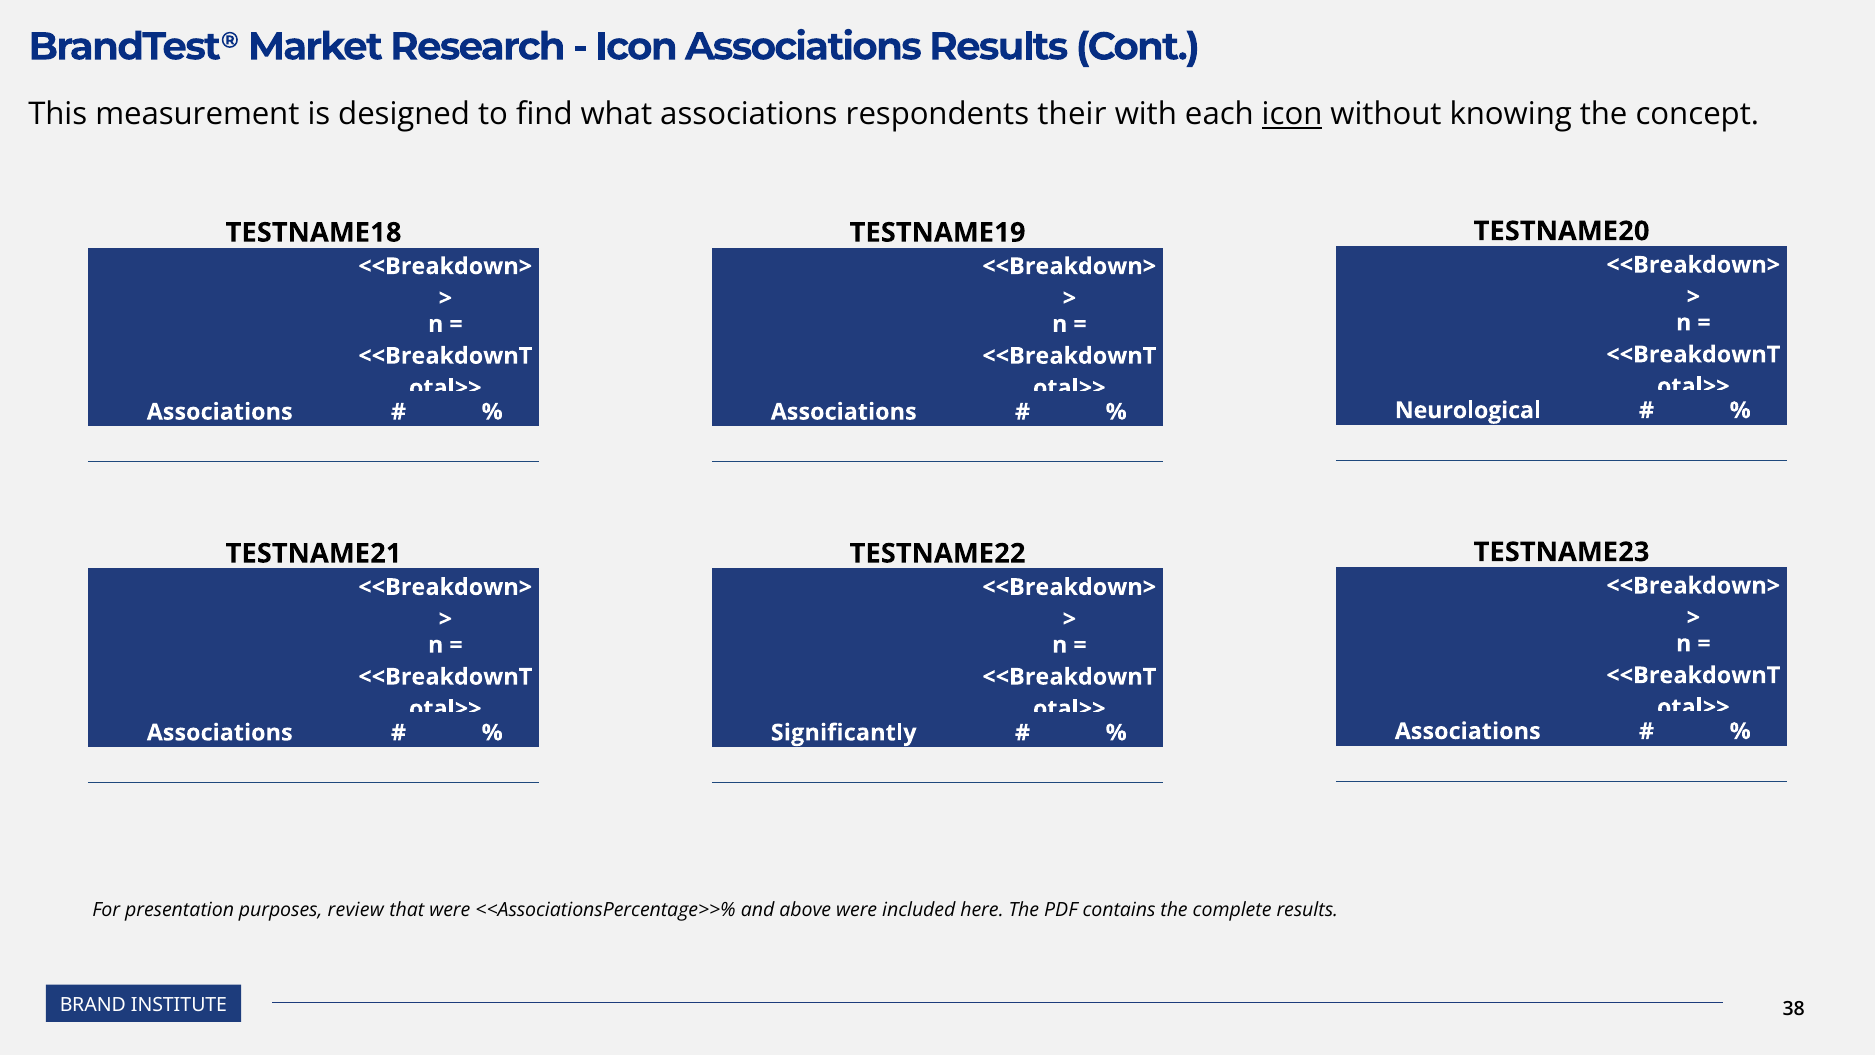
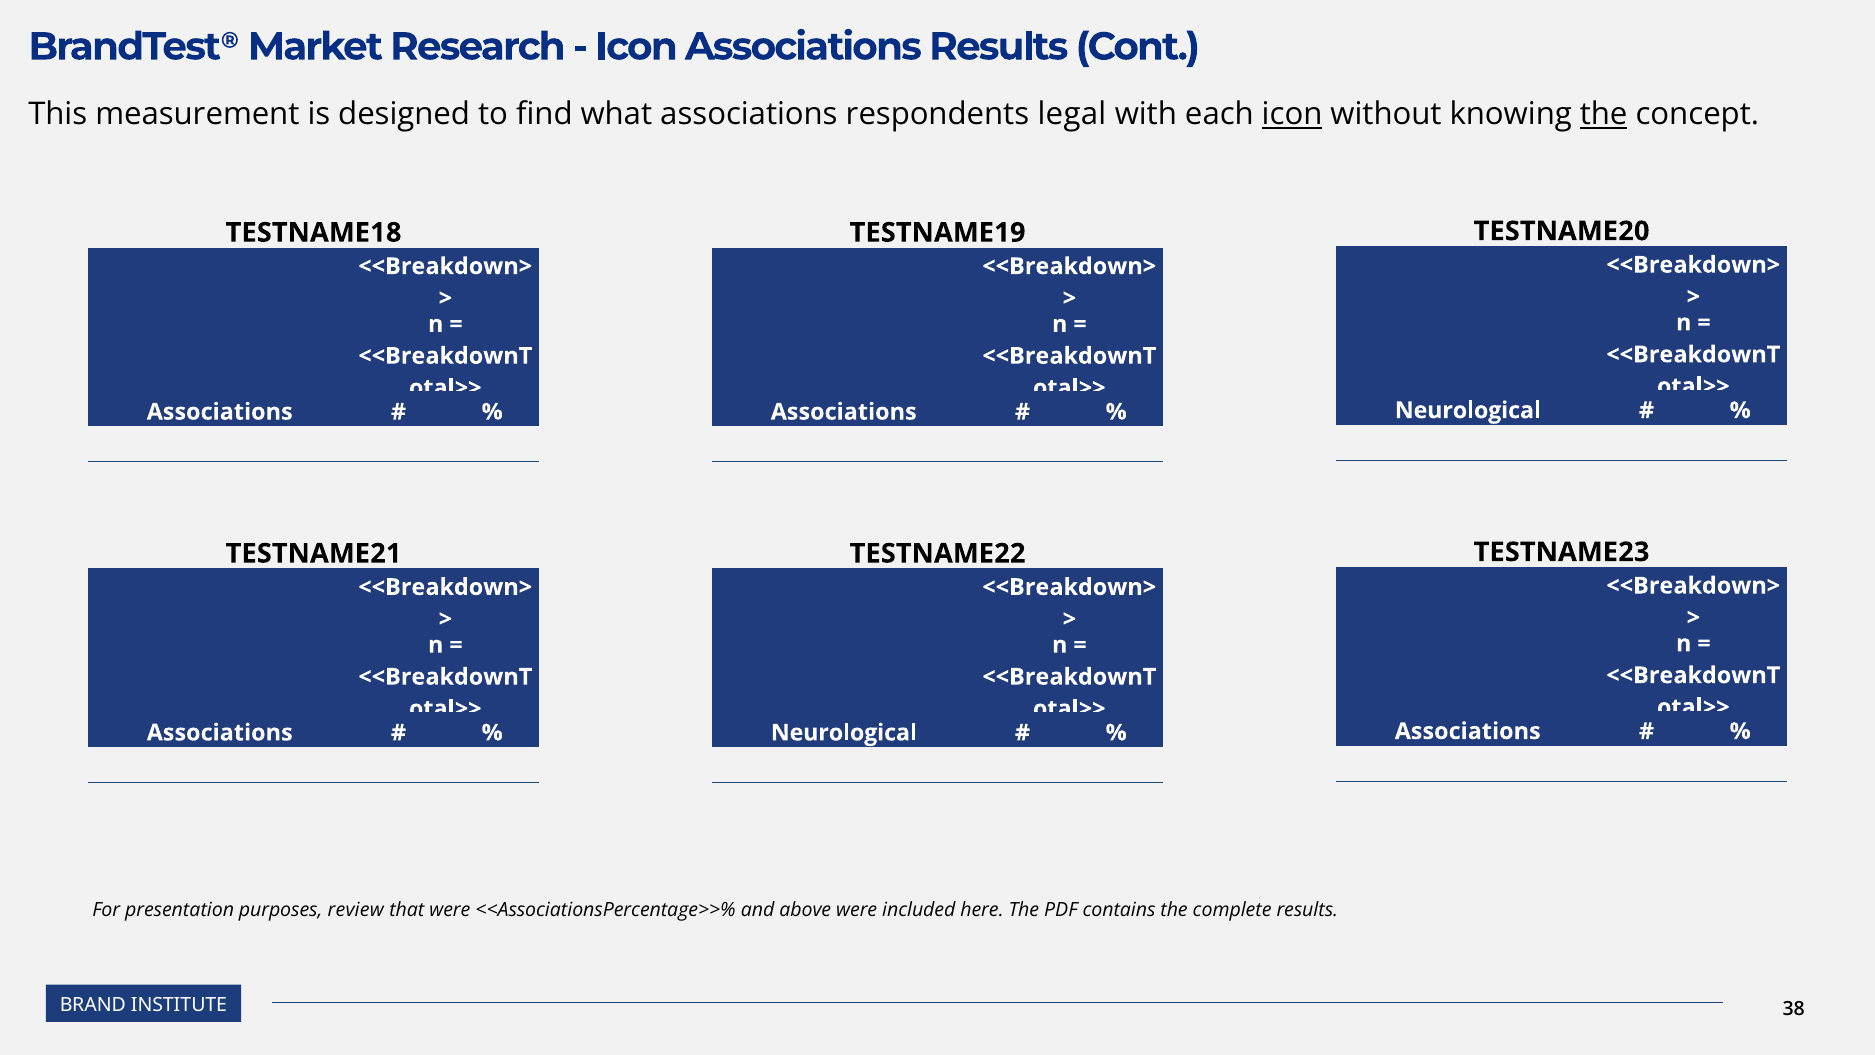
their: their -> legal
the at (1604, 114) underline: none -> present
Significantly at (844, 733): Significantly -> Neurological
